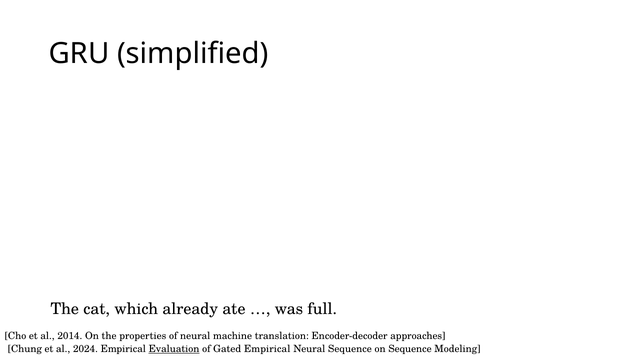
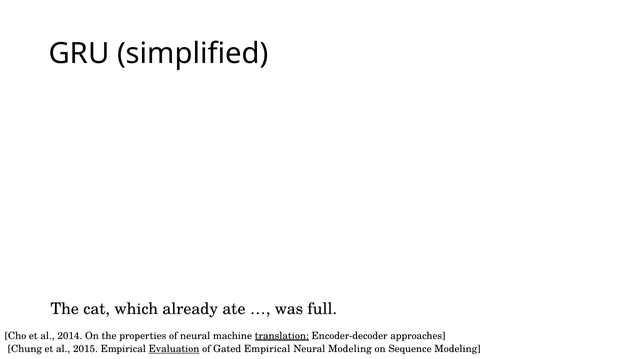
translation underline: none -> present
2024: 2024 -> 2015
Neural Sequence: Sequence -> Modeling
